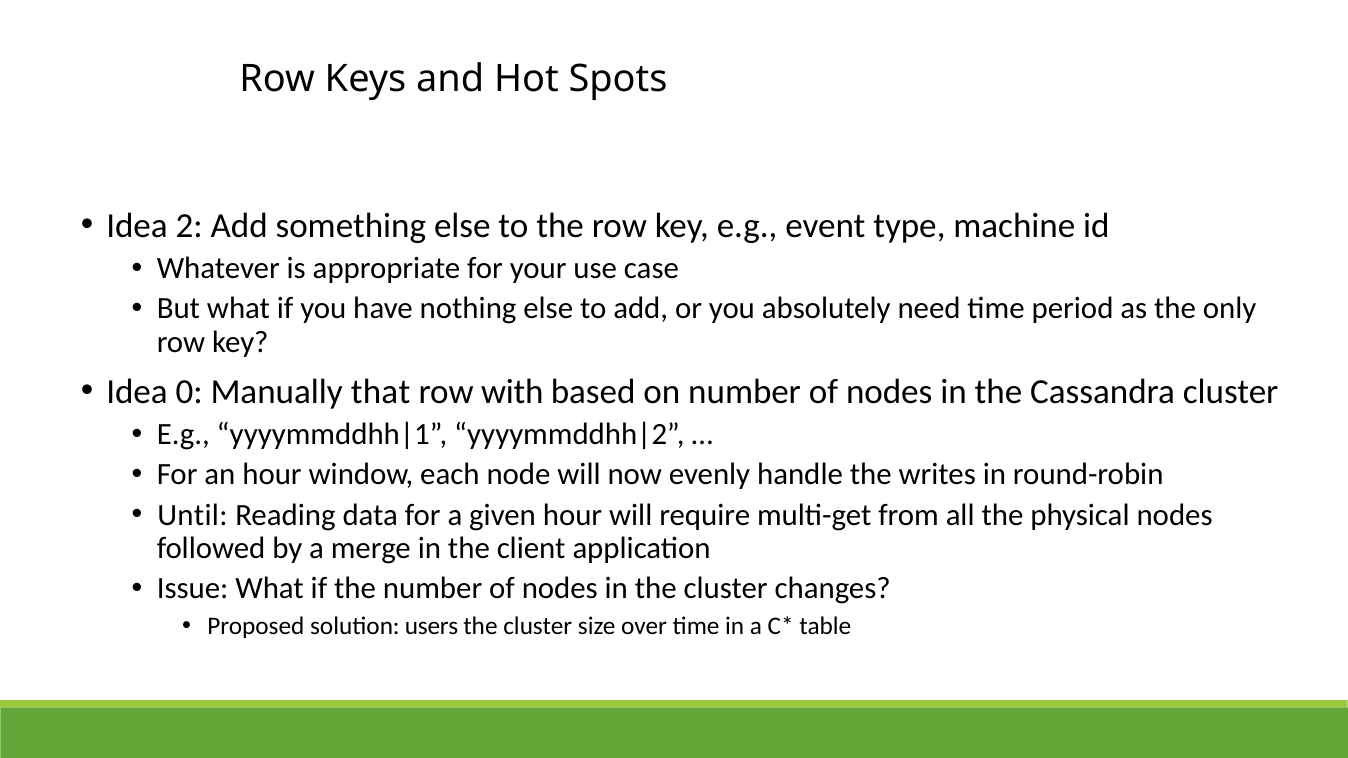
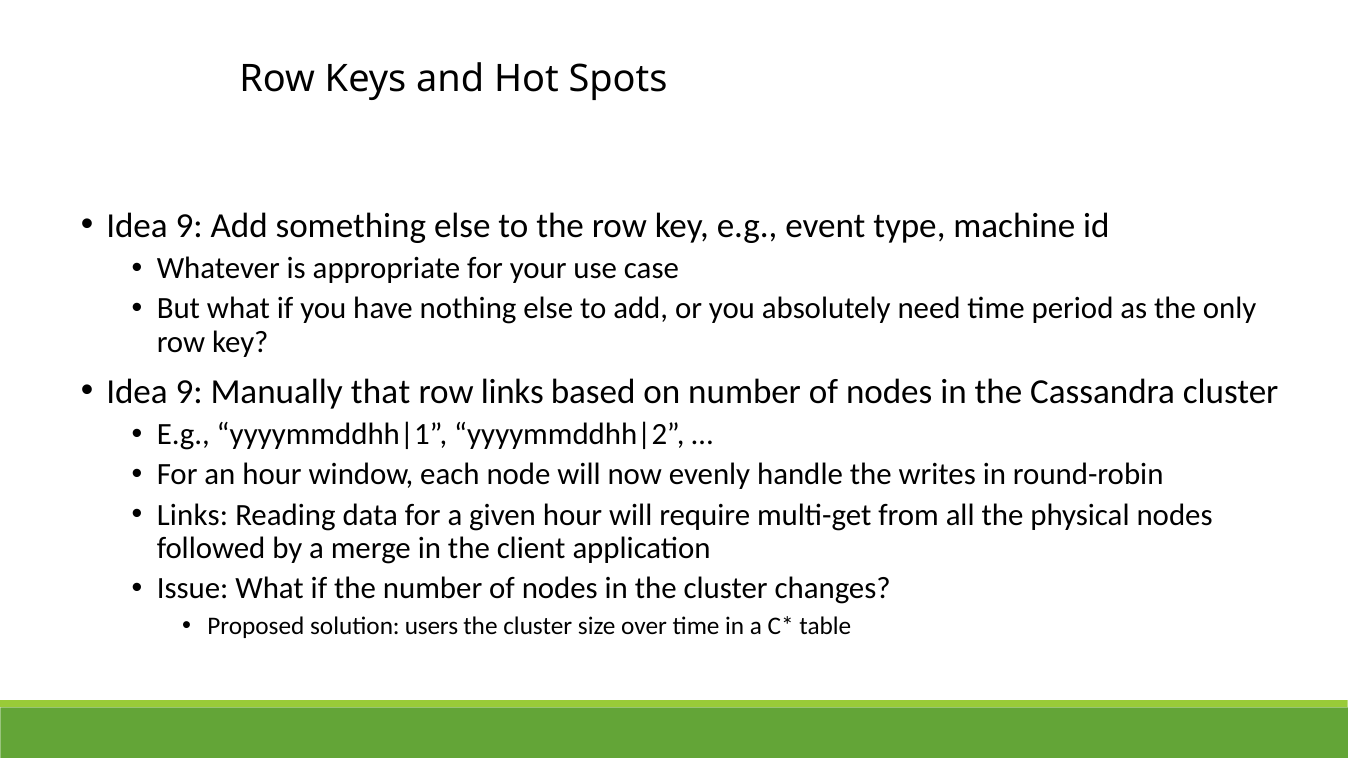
2 at (189, 226): 2 -> 9
0 at (189, 392): 0 -> 9
row with: with -> links
Until at (192, 515): Until -> Links
